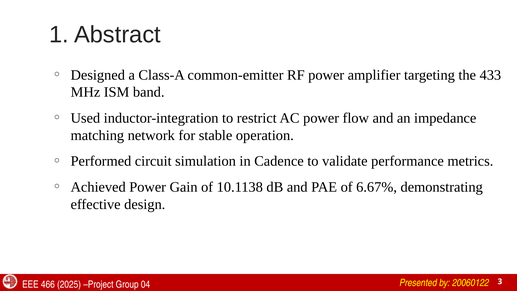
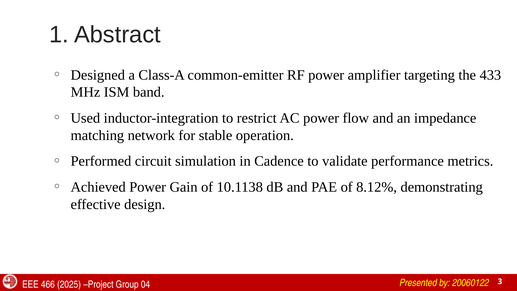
6.67%: 6.67% -> 8.12%
